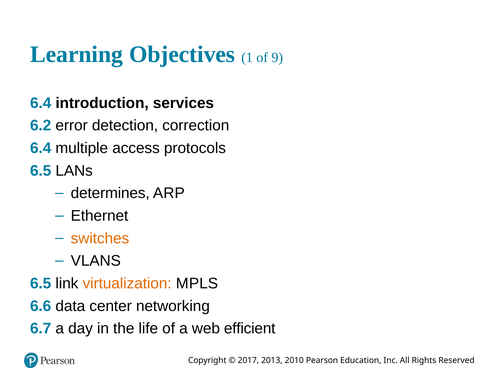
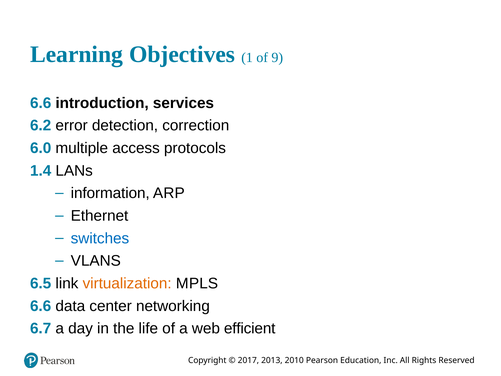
6.4 at (41, 103): 6.4 -> 6.6
6.4 at (41, 148): 6.4 -> 6.0
6.5 at (41, 171): 6.5 -> 1.4
determines: determines -> information
switches colour: orange -> blue
